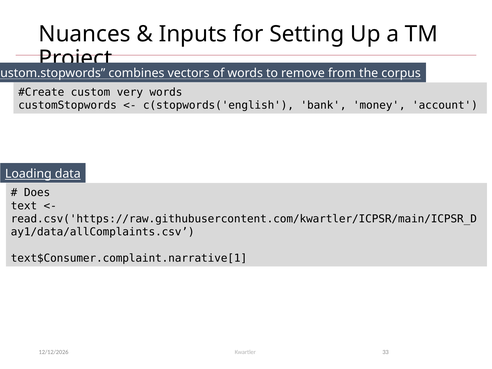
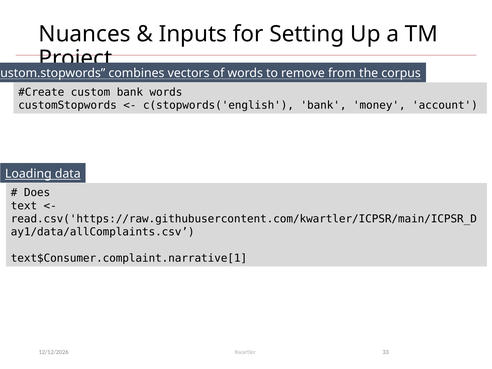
custom very: very -> bank
